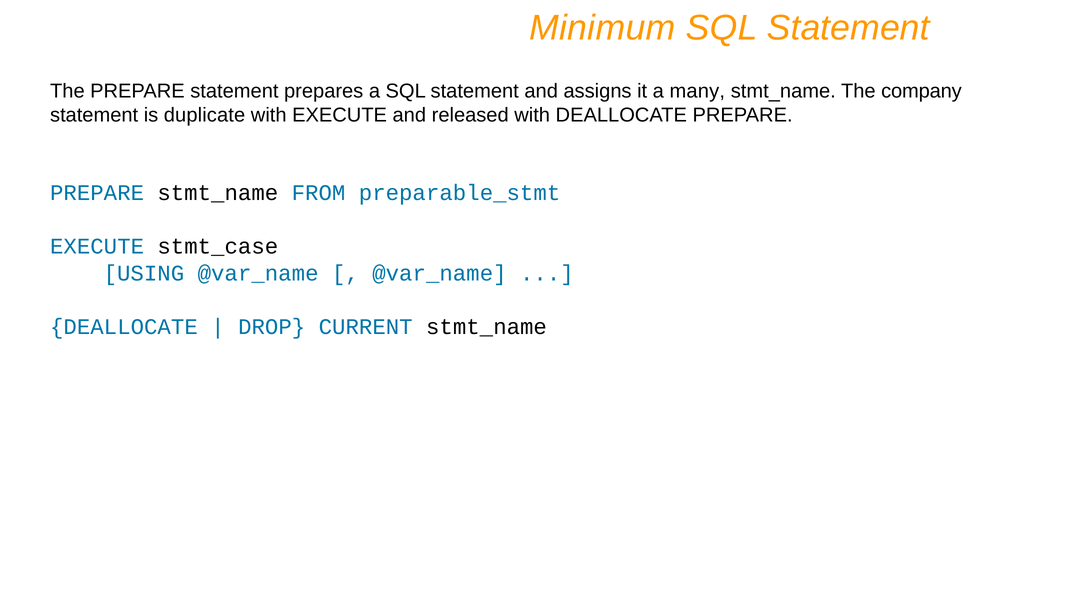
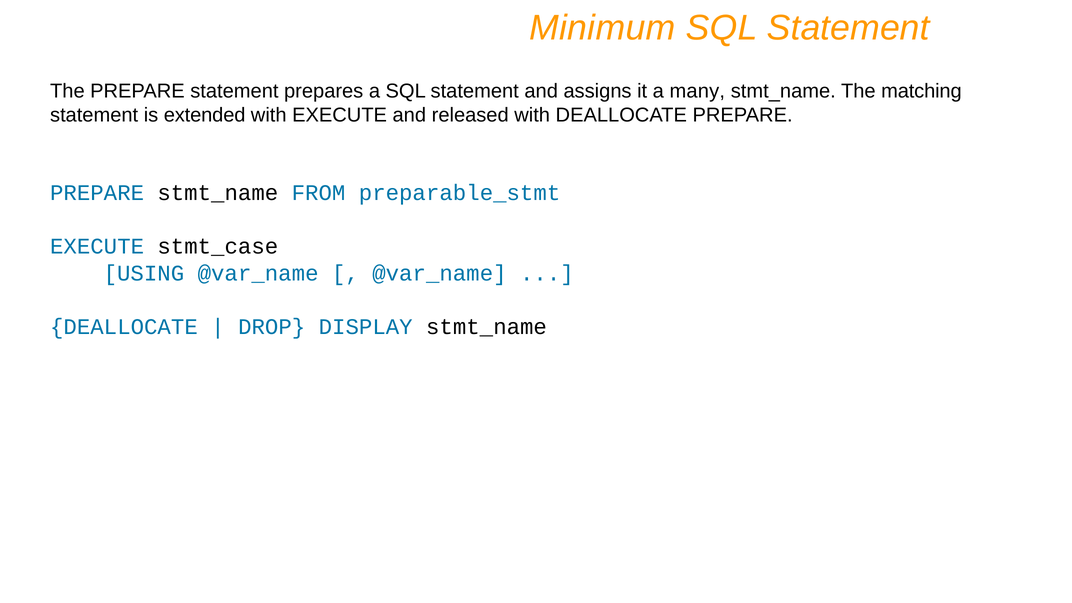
company: company -> matching
duplicate: duplicate -> extended
CURRENT: CURRENT -> DISPLAY
